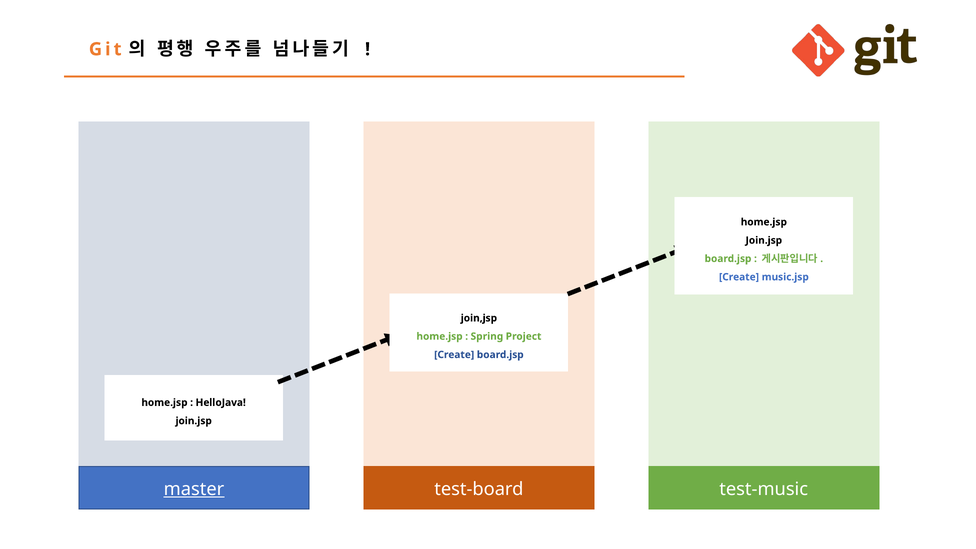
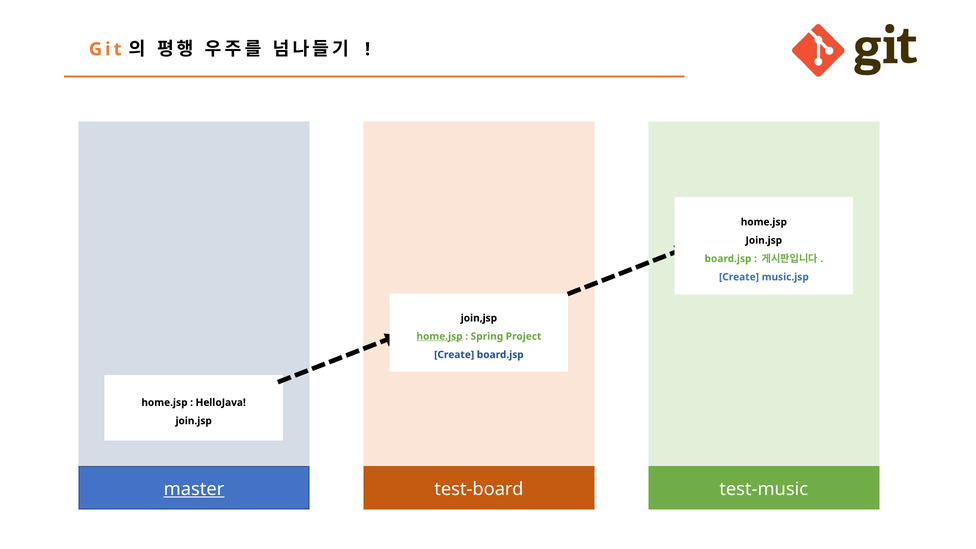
home.jsp at (440, 336) underline: none -> present
